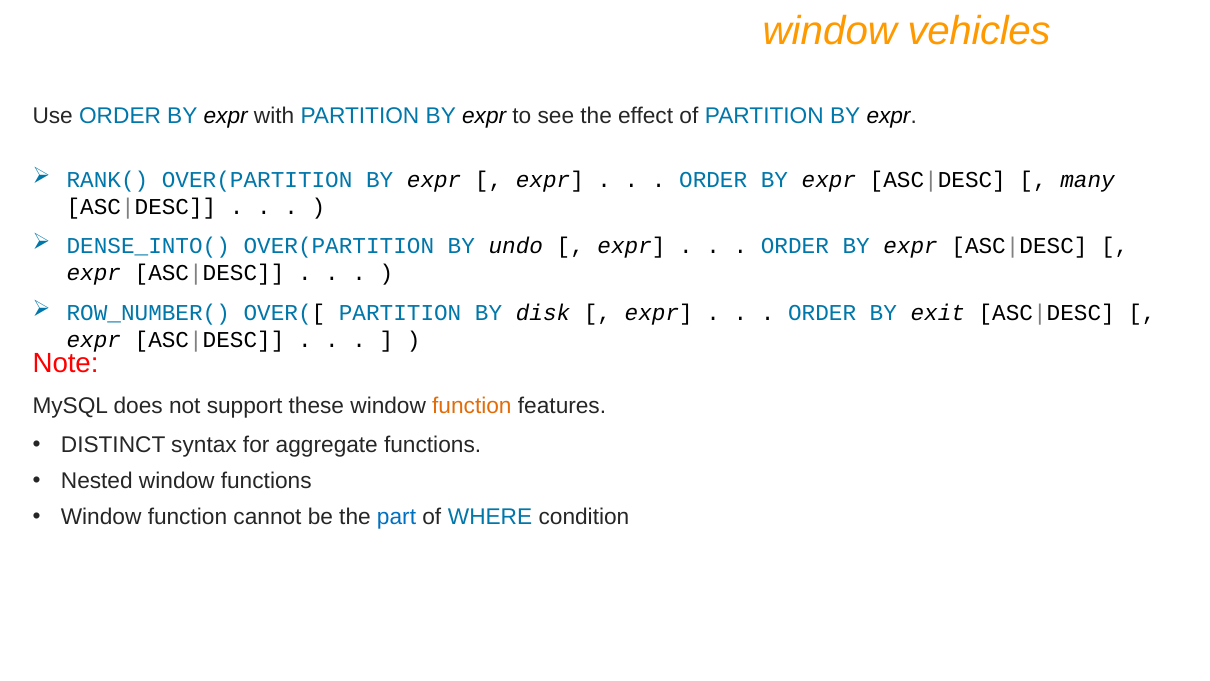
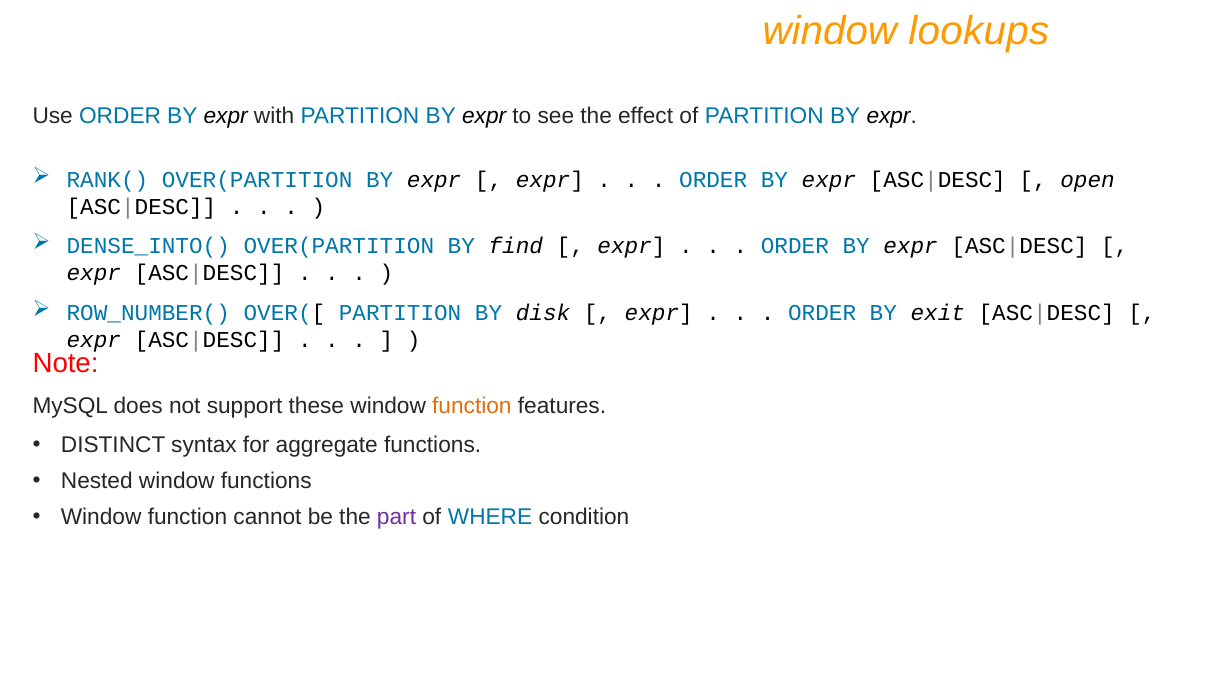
vehicles: vehicles -> lookups
many: many -> open
undo: undo -> find
part colour: blue -> purple
